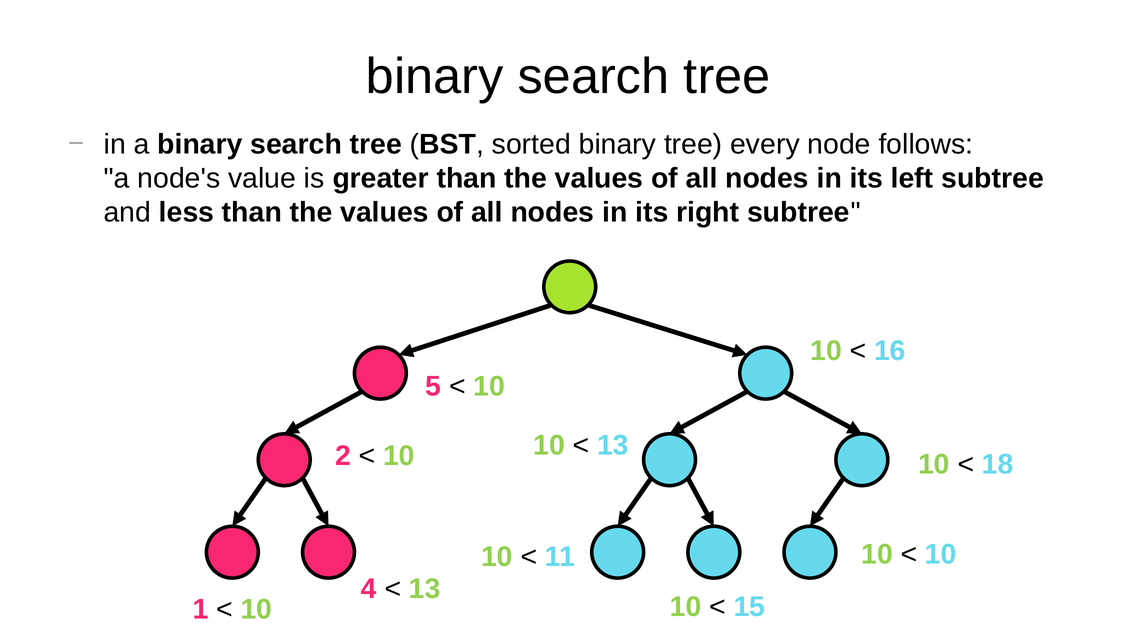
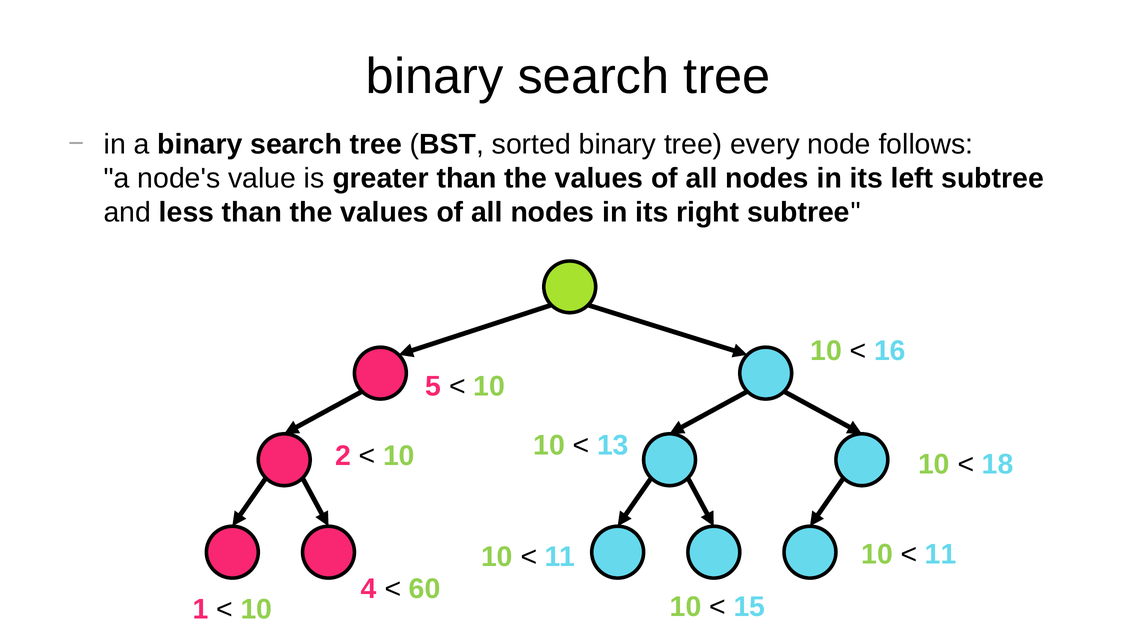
10 at (941, 555): 10 -> 11
13 at (425, 589): 13 -> 60
